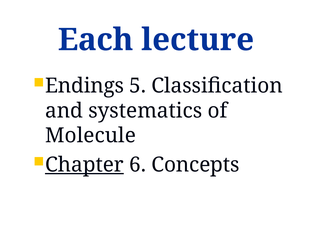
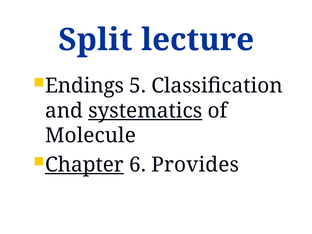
Each: Each -> Split
systematics underline: none -> present
Concepts: Concepts -> Provides
